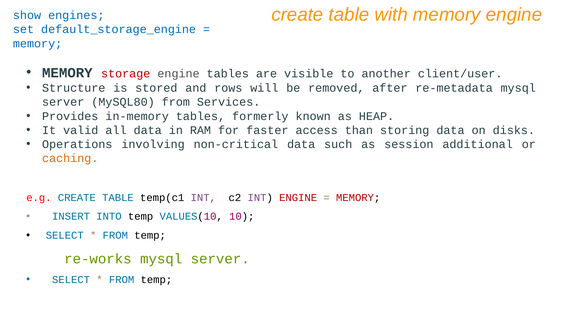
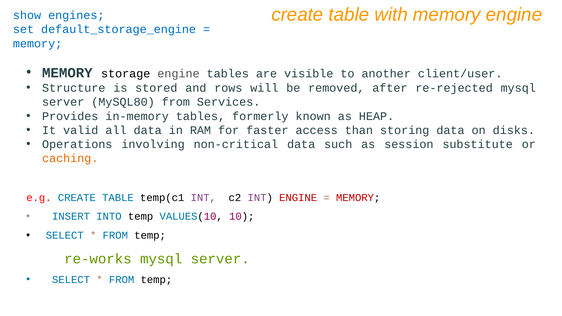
storage colour: red -> black
re-metadata: re-metadata -> re-rejected
additional: additional -> substitute
